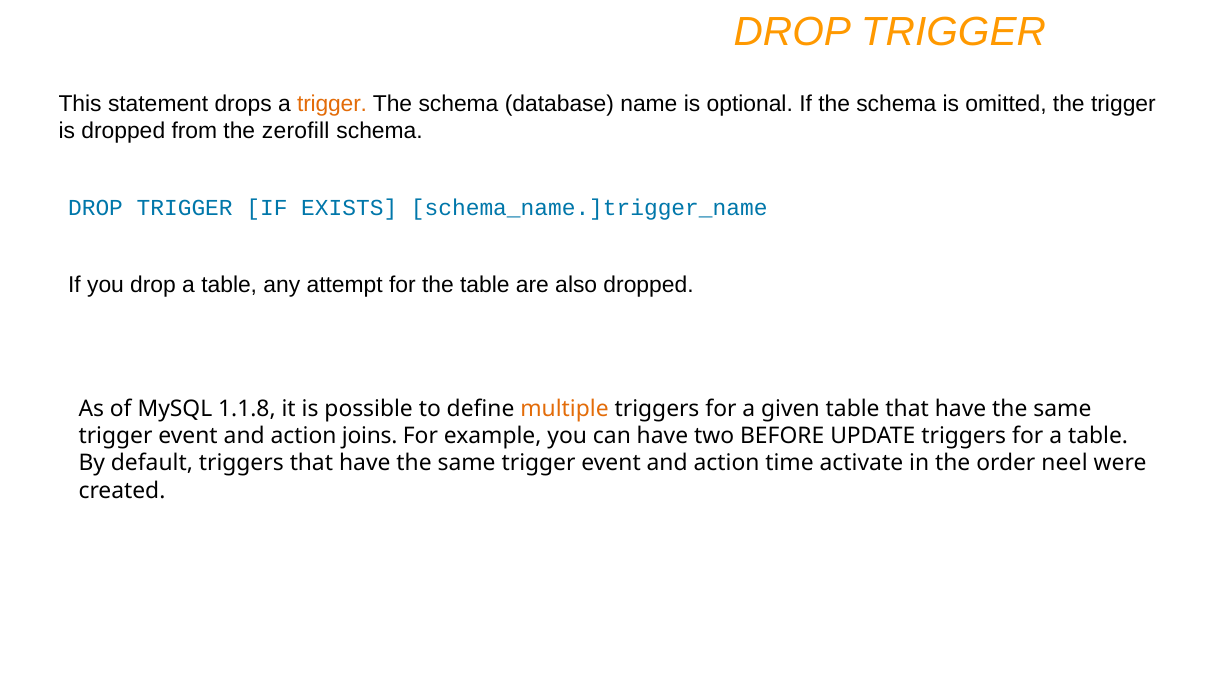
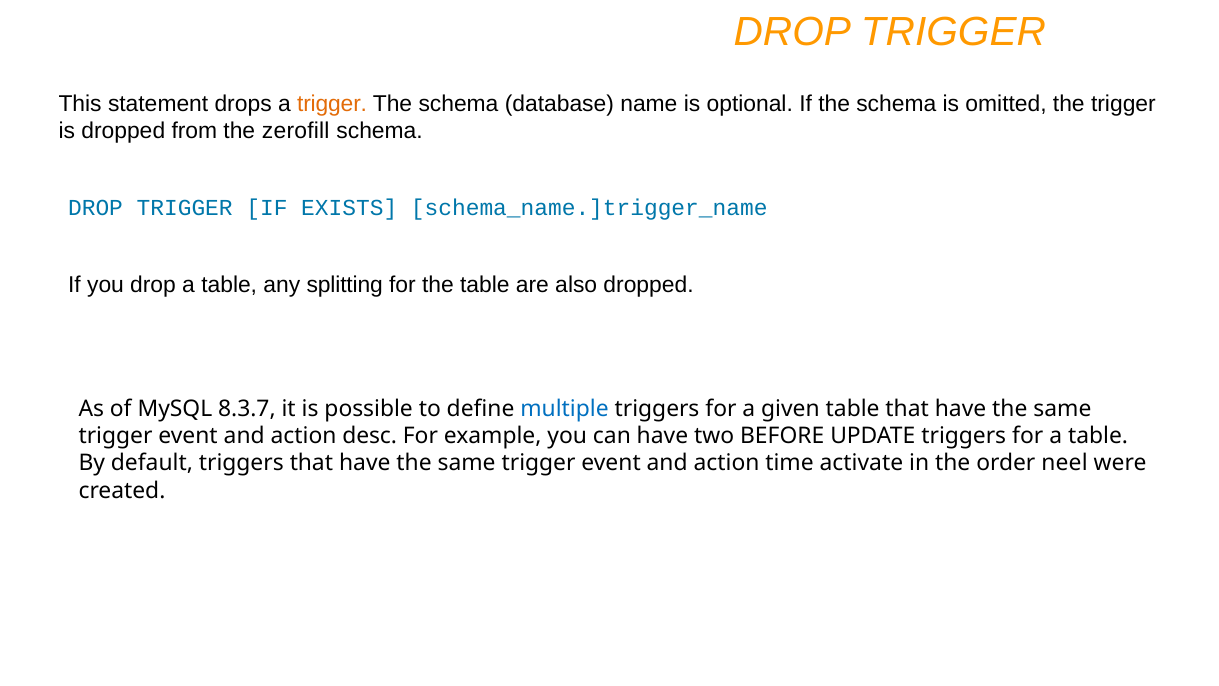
attempt: attempt -> splitting
1.1.8: 1.1.8 -> 8.3.7
multiple colour: orange -> blue
joins: joins -> desc
